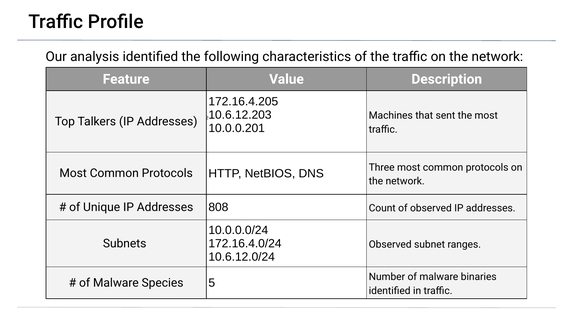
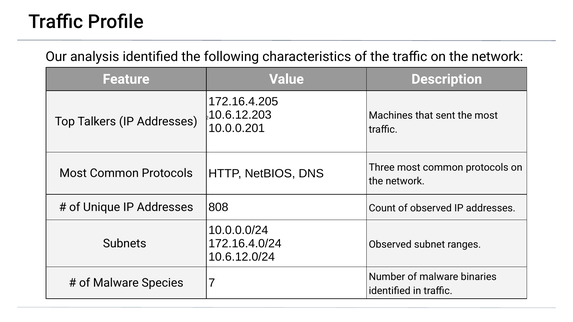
5: 5 -> 7
